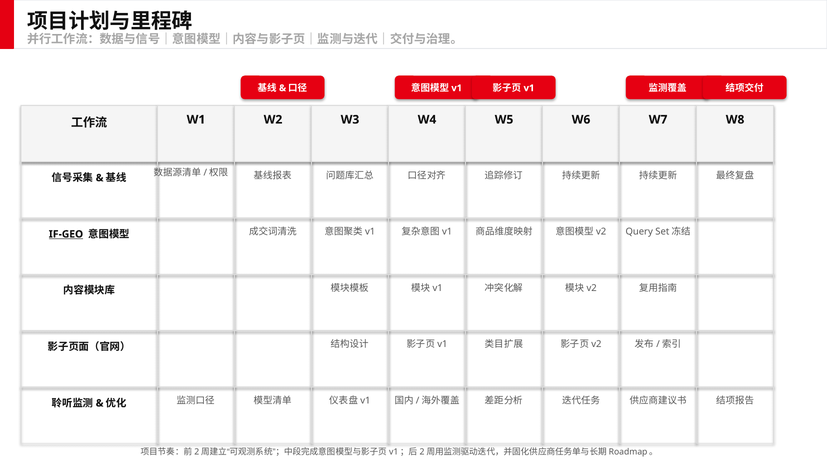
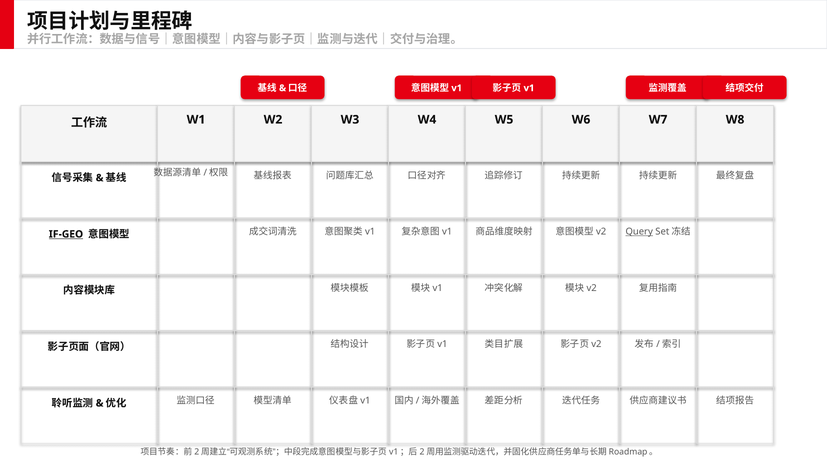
Query underline: none -> present
